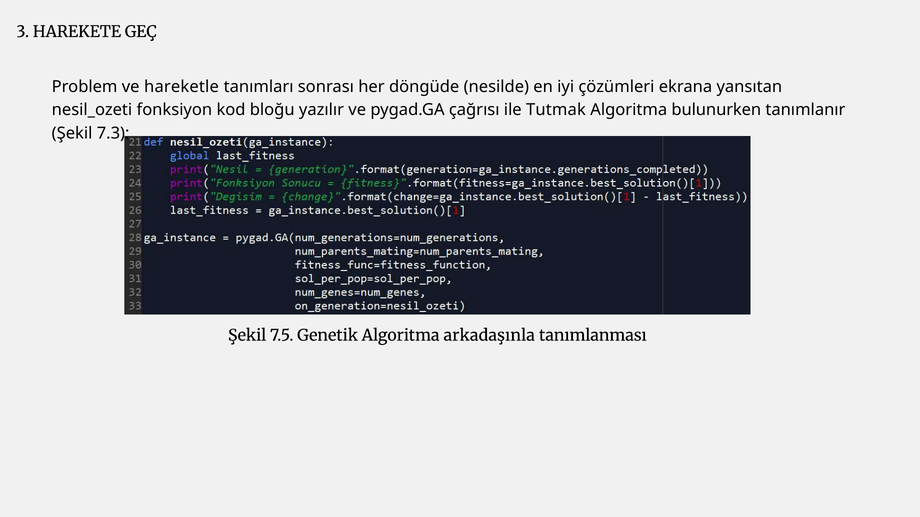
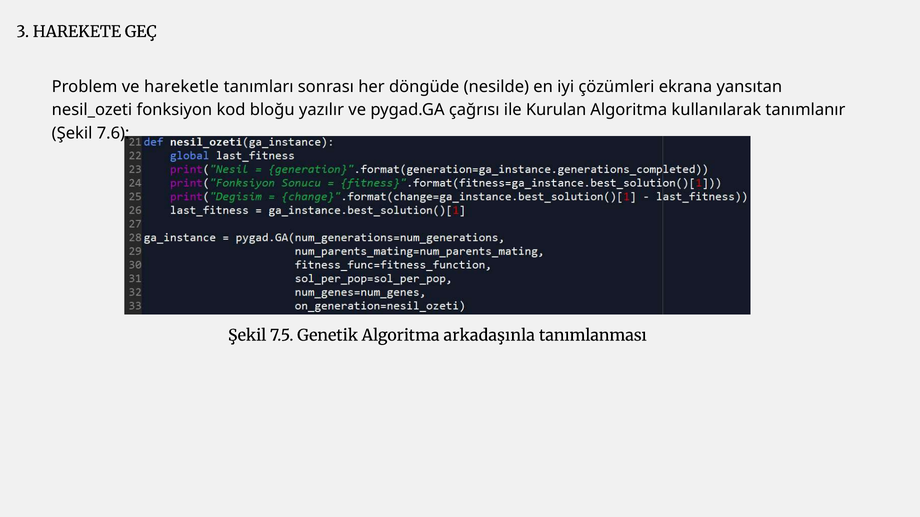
Tutmak: Tutmak -> Kurulan
bulunurken: bulunurken -> kullanılarak
7.3: 7.3 -> 7.6
